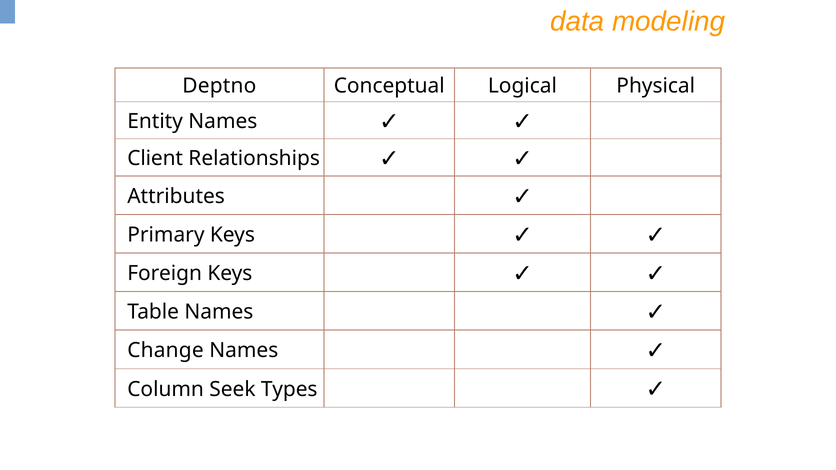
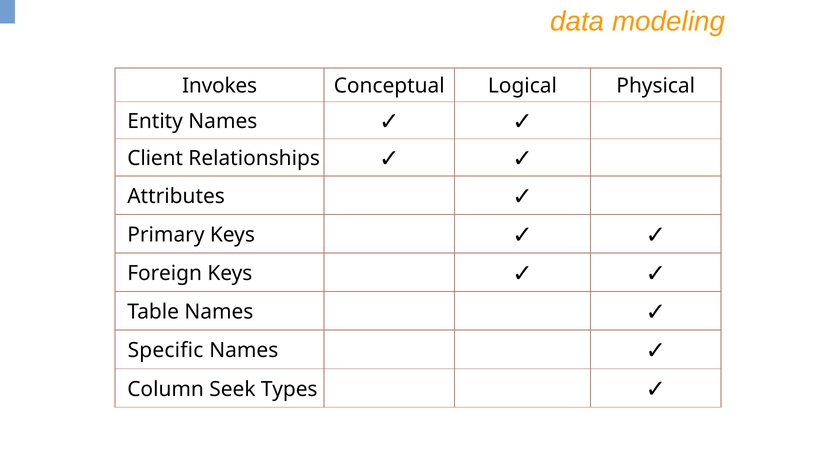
Deptno: Deptno -> Invokes
Change: Change -> Specific
